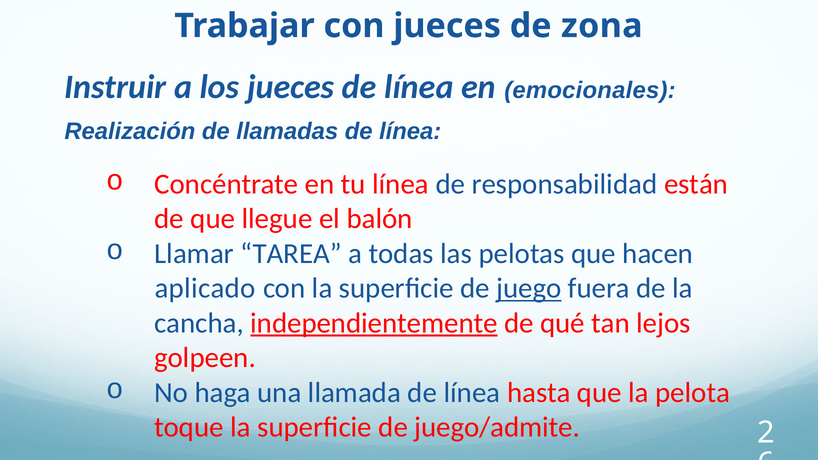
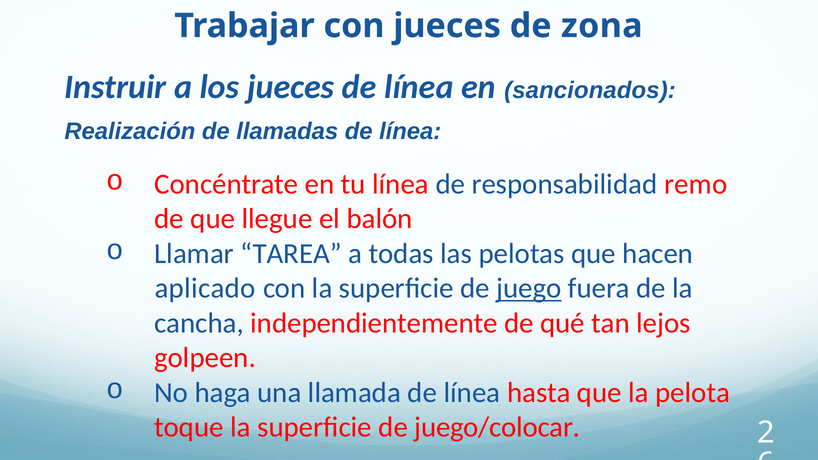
emocionales: emocionales -> sancionados
están: están -> remo
independientemente underline: present -> none
juego/admite: juego/admite -> juego/colocar
